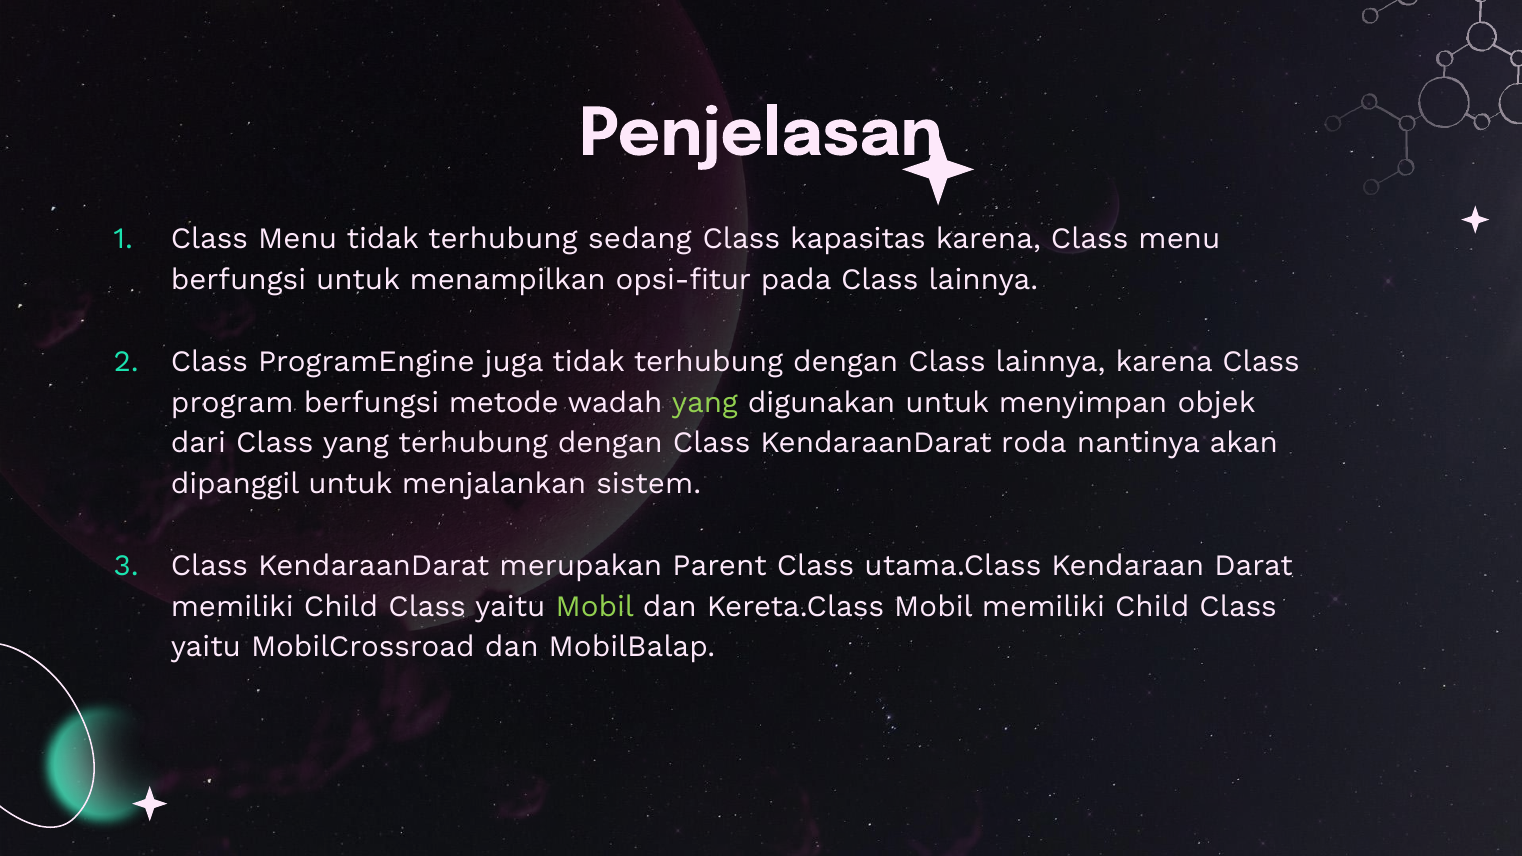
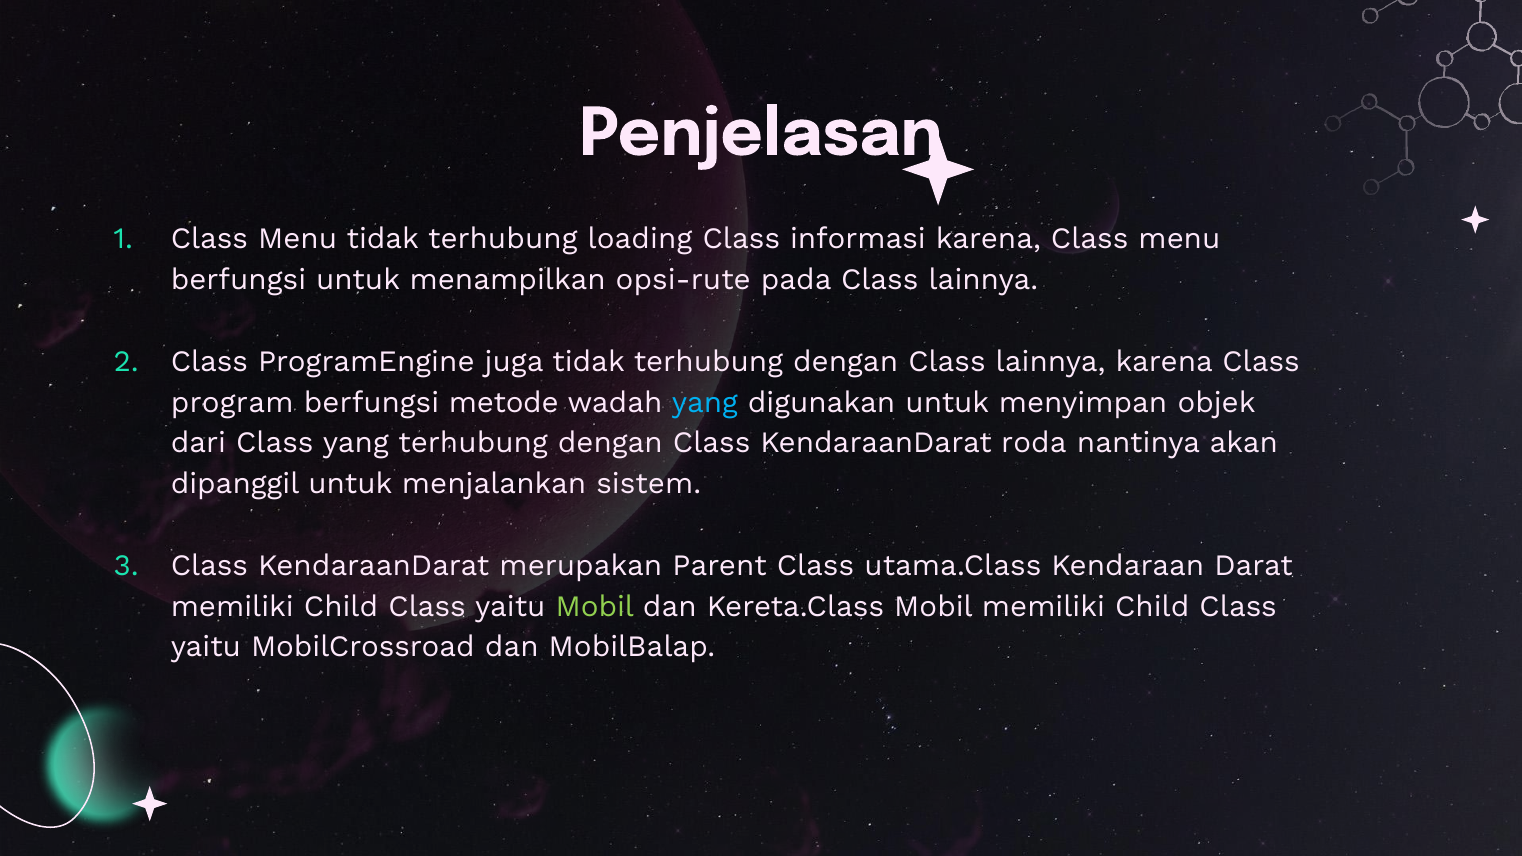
sedang: sedang -> loading
kapasitas: kapasitas -> informasi
opsi-fitur: opsi-fitur -> opsi-rute
yang at (705, 402) colour: light green -> light blue
